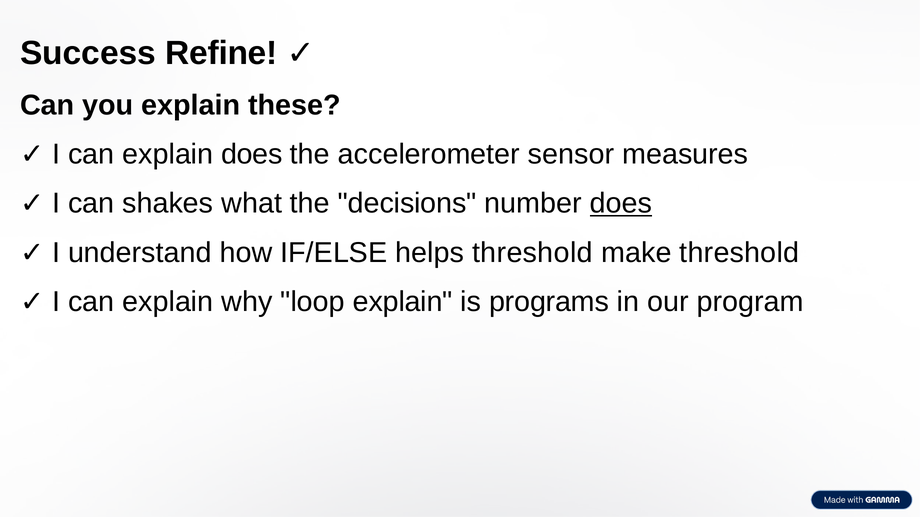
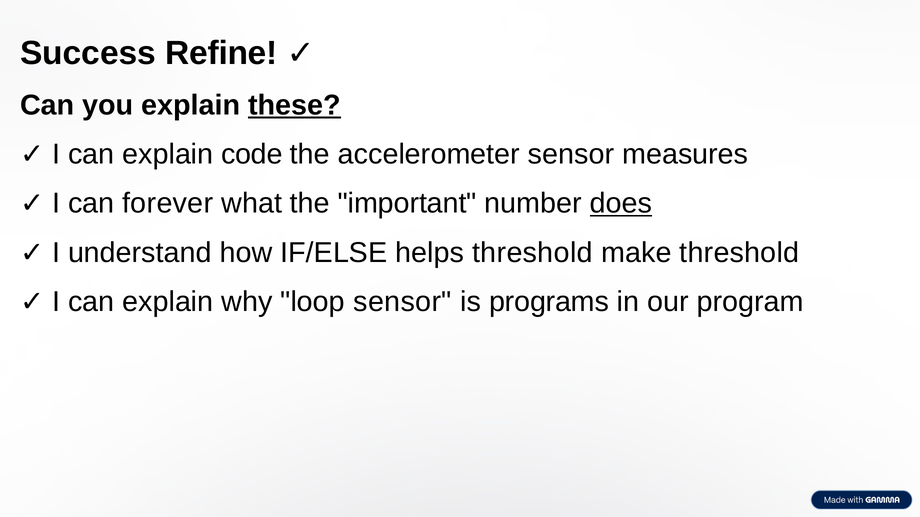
these underline: none -> present
explain does: does -> code
shakes: shakes -> forever
decisions: decisions -> important
loop explain: explain -> sensor
